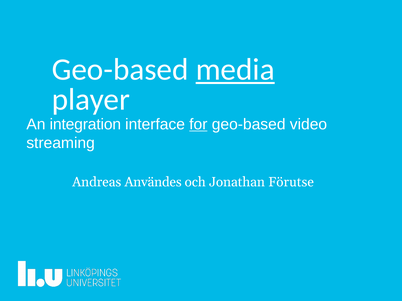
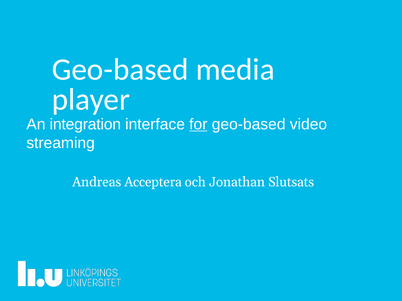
media underline: present -> none
Användes: Användes -> Acceptera
Förutse: Förutse -> Slutsats
